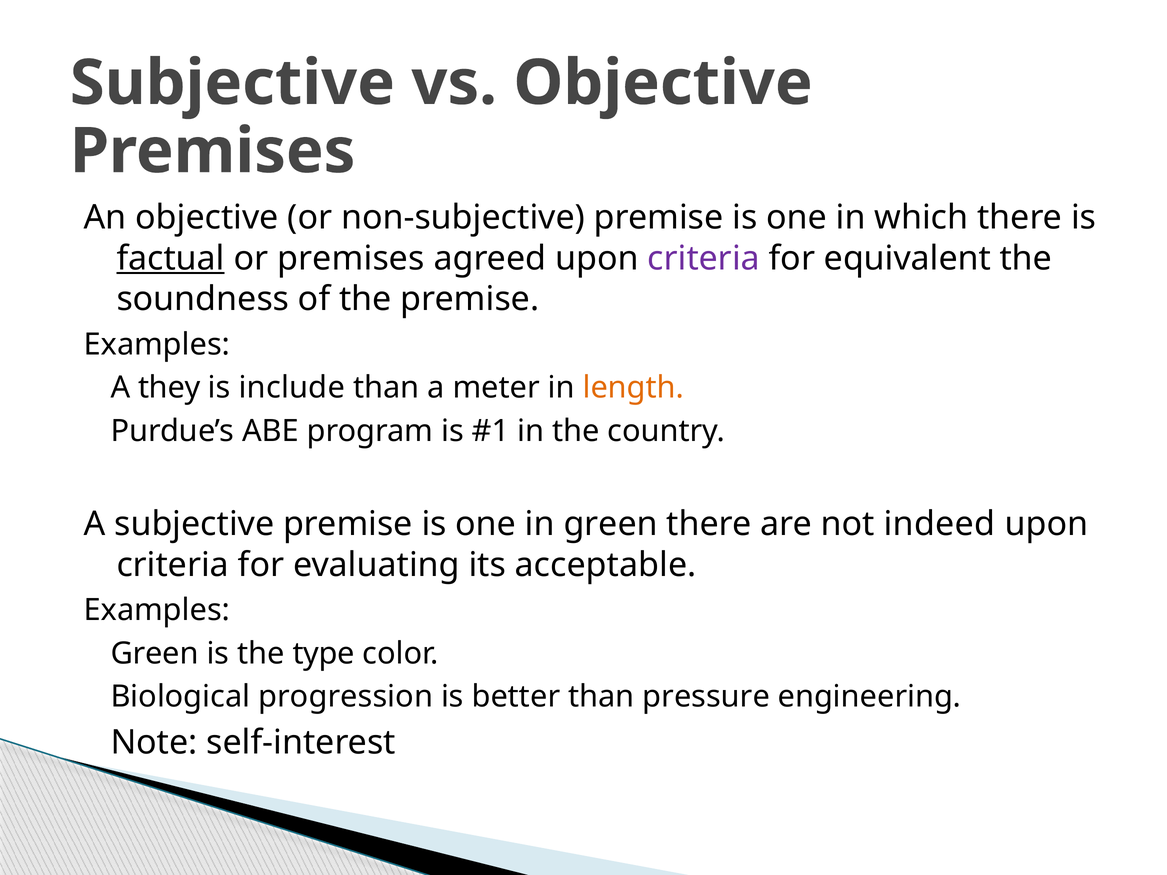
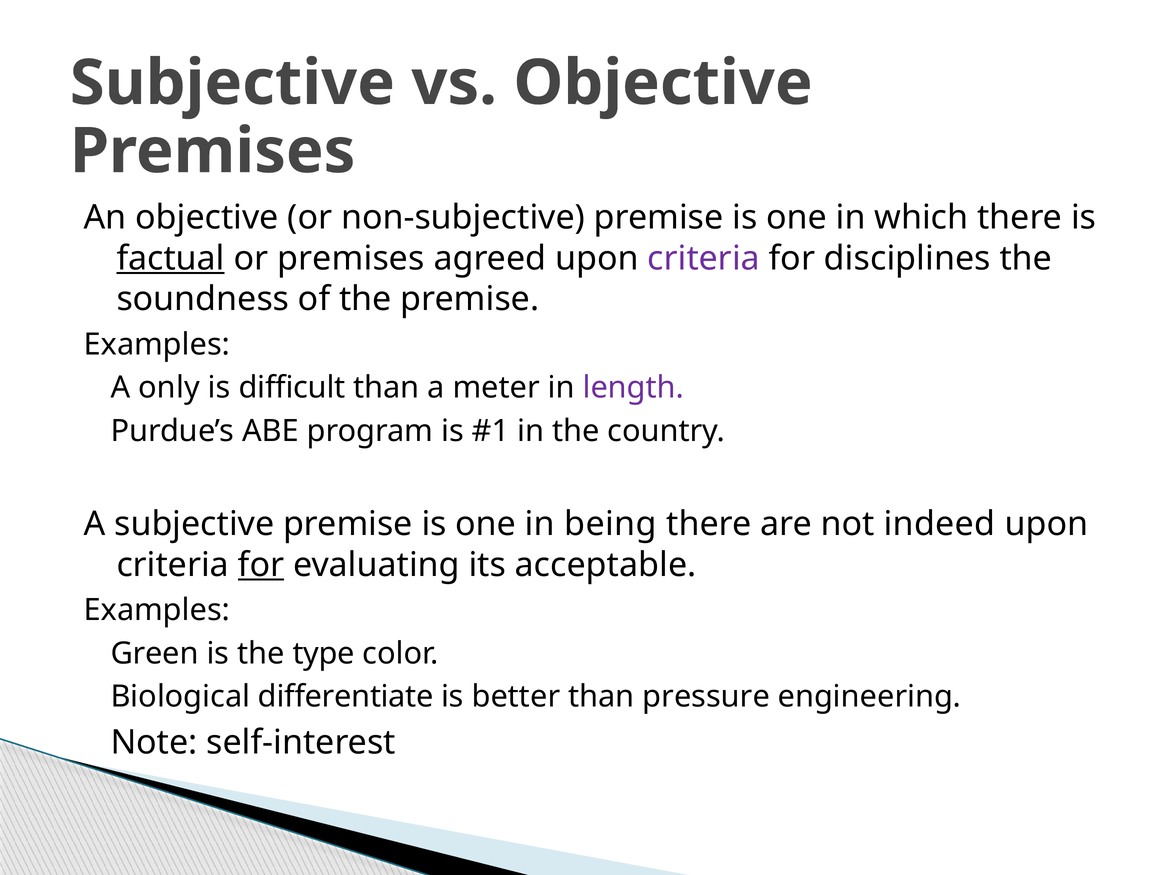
equivalent: equivalent -> disciplines
they: they -> only
include: include -> difficult
length colour: orange -> purple
in green: green -> being
for at (261, 565) underline: none -> present
progression: progression -> differentiate
